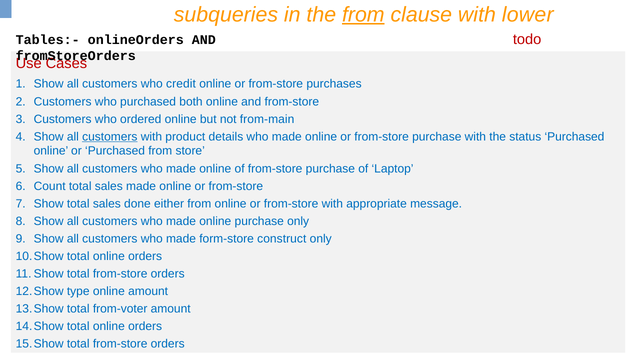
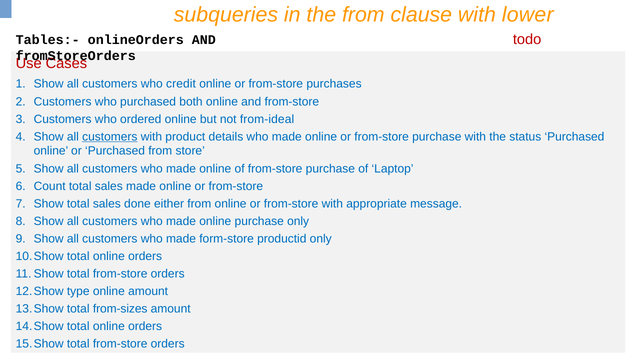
from at (363, 15) underline: present -> none
from-main: from-main -> from-ideal
construct: construct -> productid
from-voter: from-voter -> from-sizes
